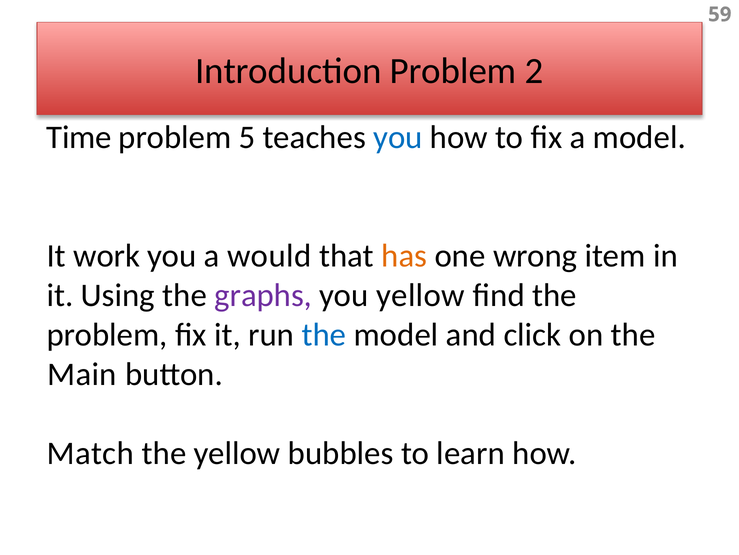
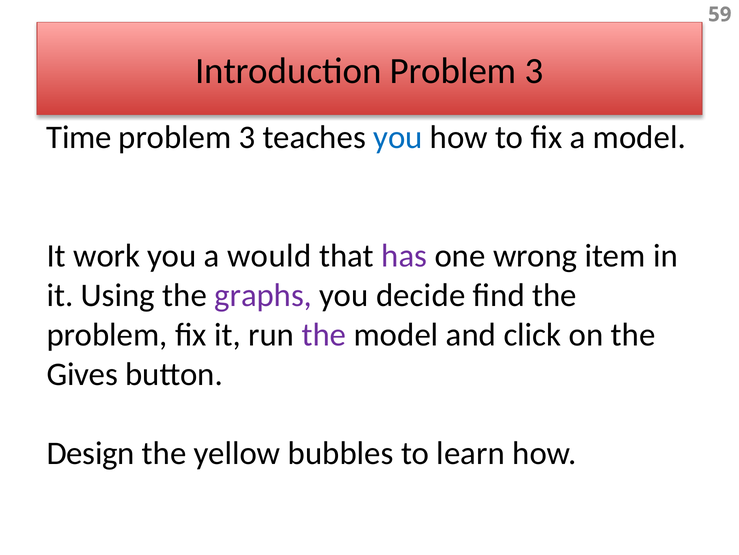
Introduction Problem 2: 2 -> 3
5 at (247, 137): 5 -> 3
has colour: orange -> purple
you yellow: yellow -> decide
the at (324, 335) colour: blue -> purple
Main: Main -> Gives
Match: Match -> Design
